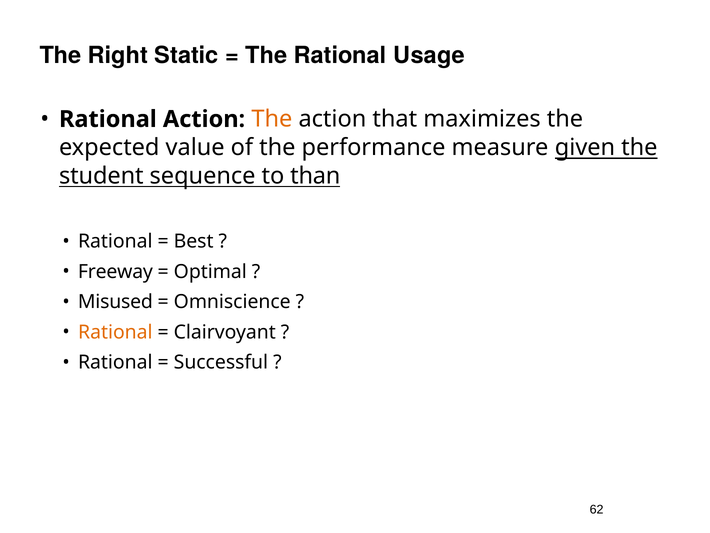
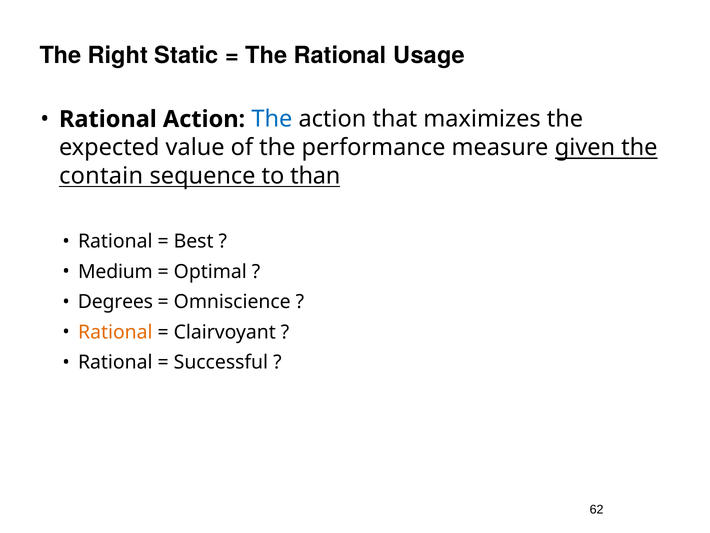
The at (272, 119) colour: orange -> blue
student: student -> contain
Freeway: Freeway -> Medium
Misused: Misused -> Degrees
